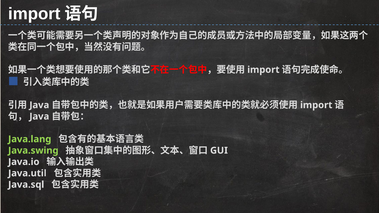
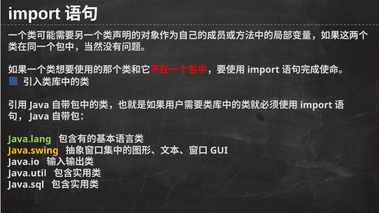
Java.swing colour: light green -> yellow
